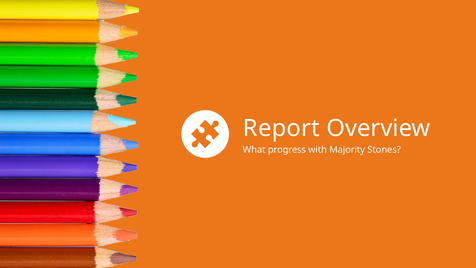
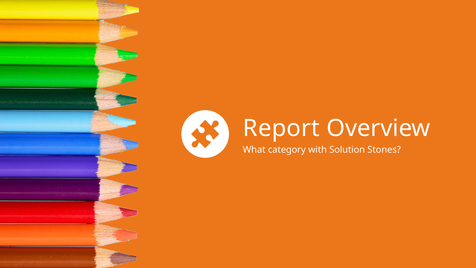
progress: progress -> category
Majority: Majority -> Solution
